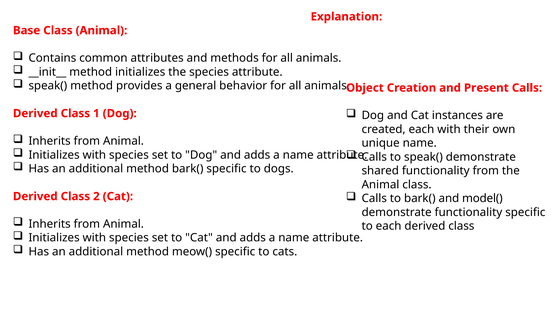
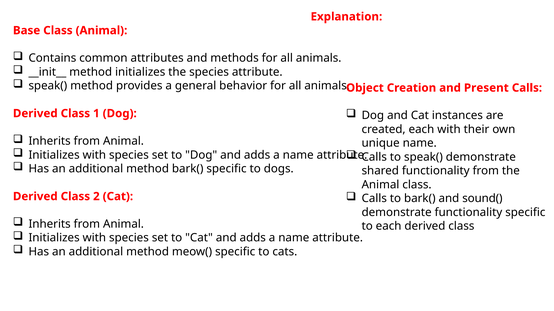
model(: model( -> sound(
